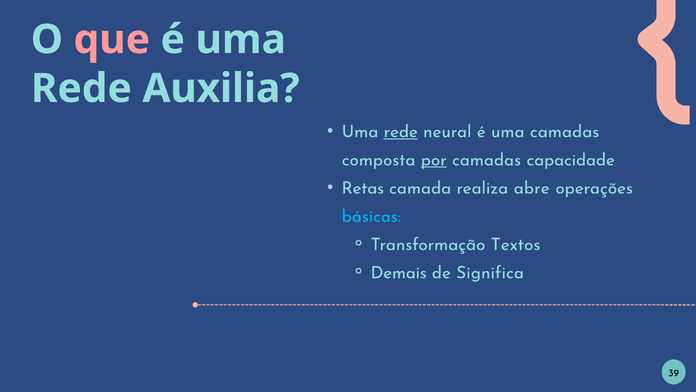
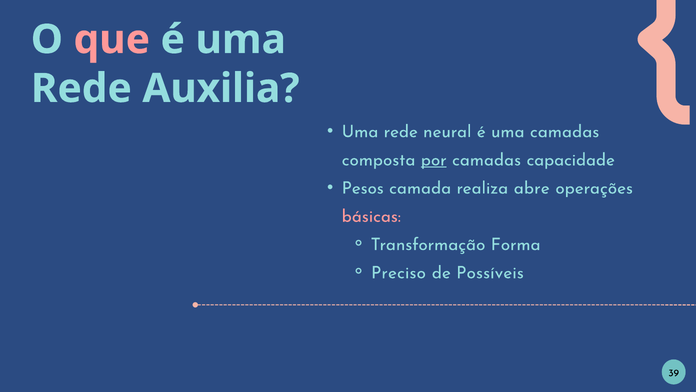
rede at (401, 131) underline: present -> none
Retas: Retas -> Pesos
básicas colour: light blue -> pink
Textos: Textos -> Forma
Demais: Demais -> Preciso
Significa: Significa -> Possíveis
